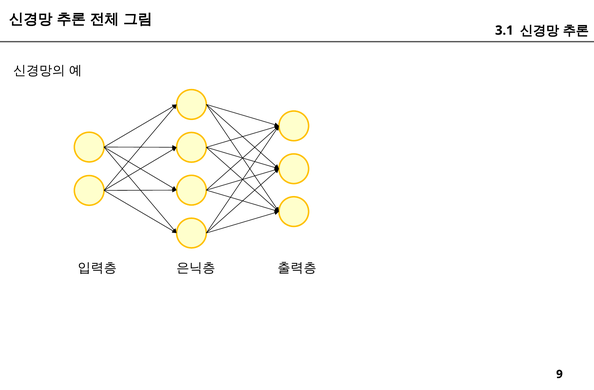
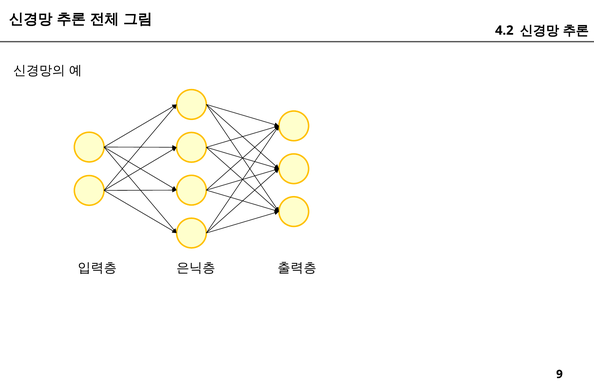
3.1: 3.1 -> 4.2
